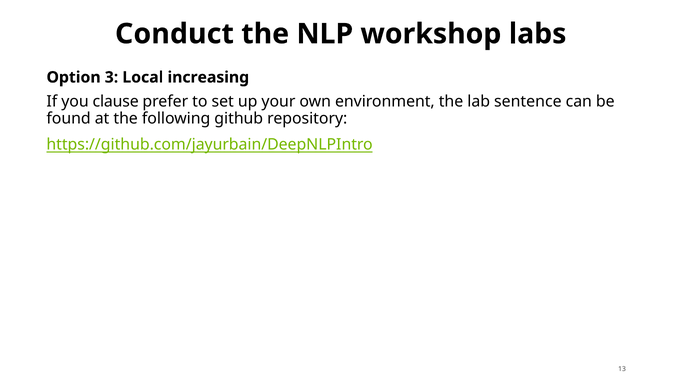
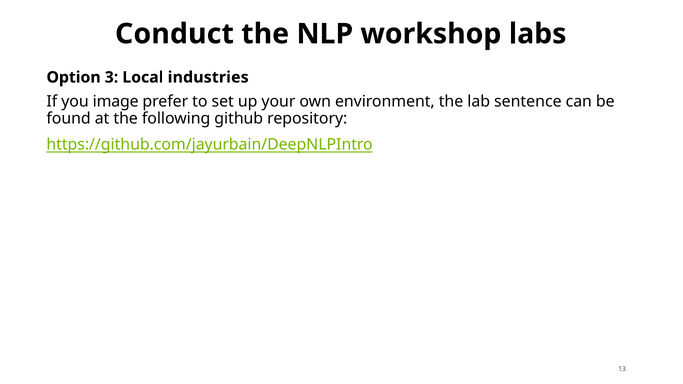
increasing: increasing -> industries
clause: clause -> image
